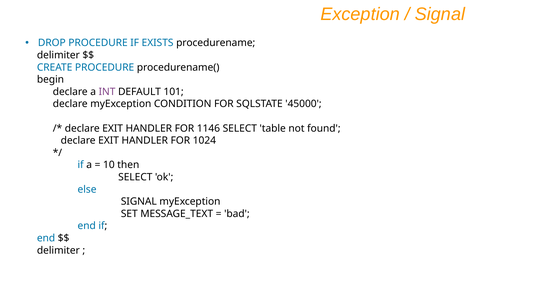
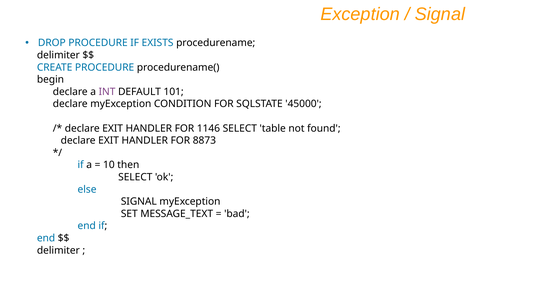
1024: 1024 -> 8873
